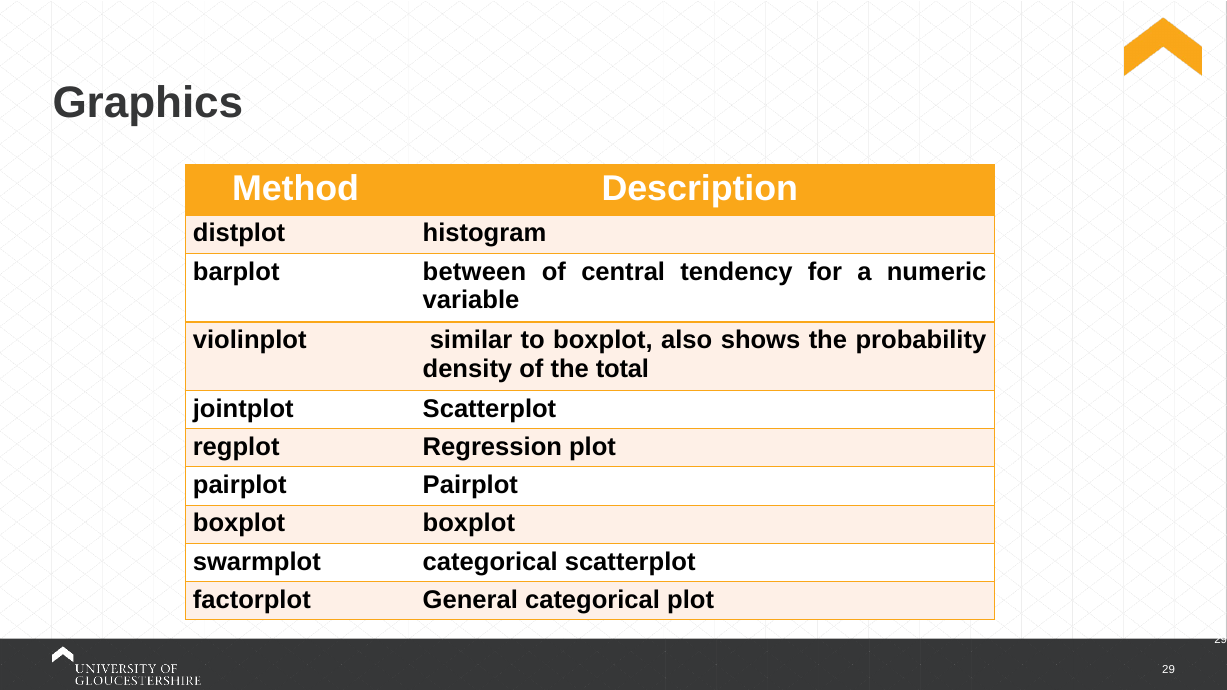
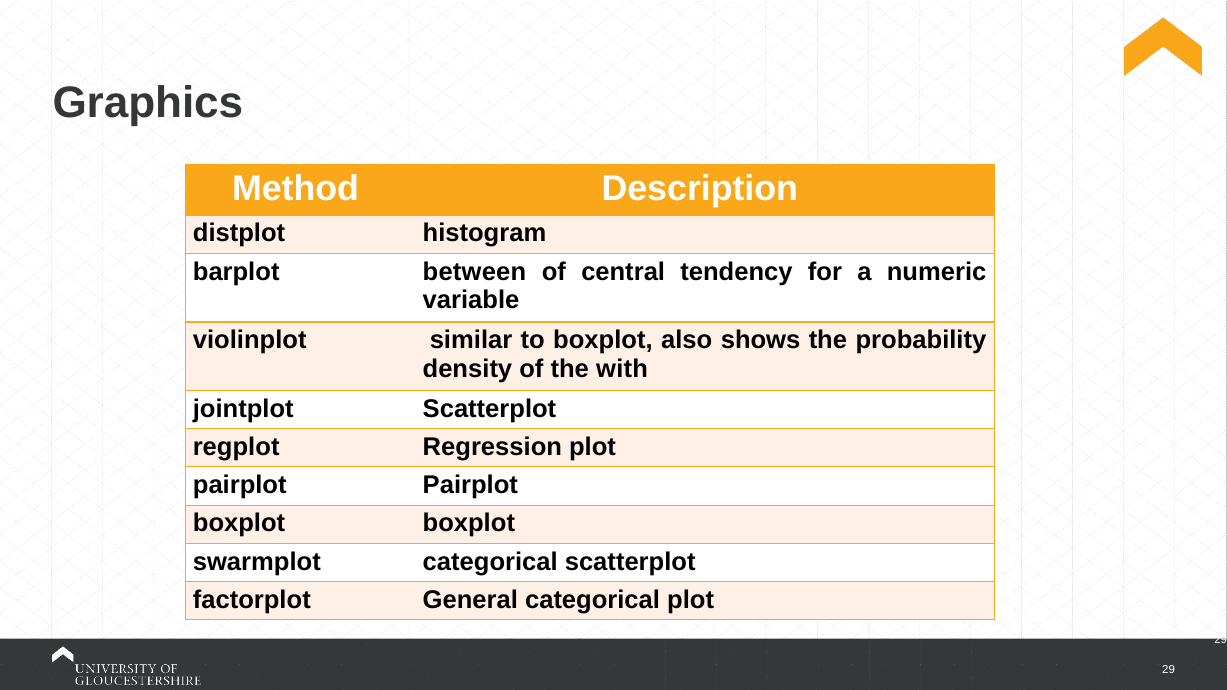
total: total -> with
